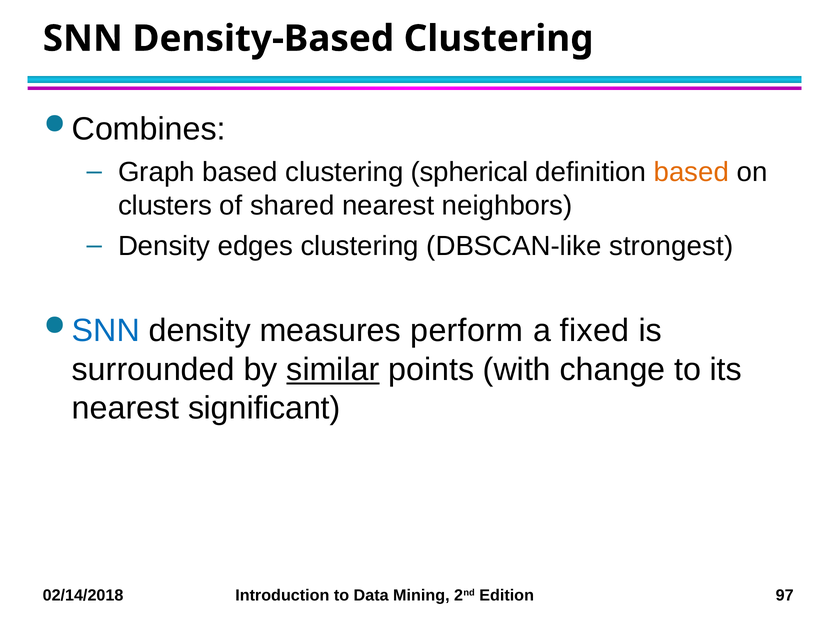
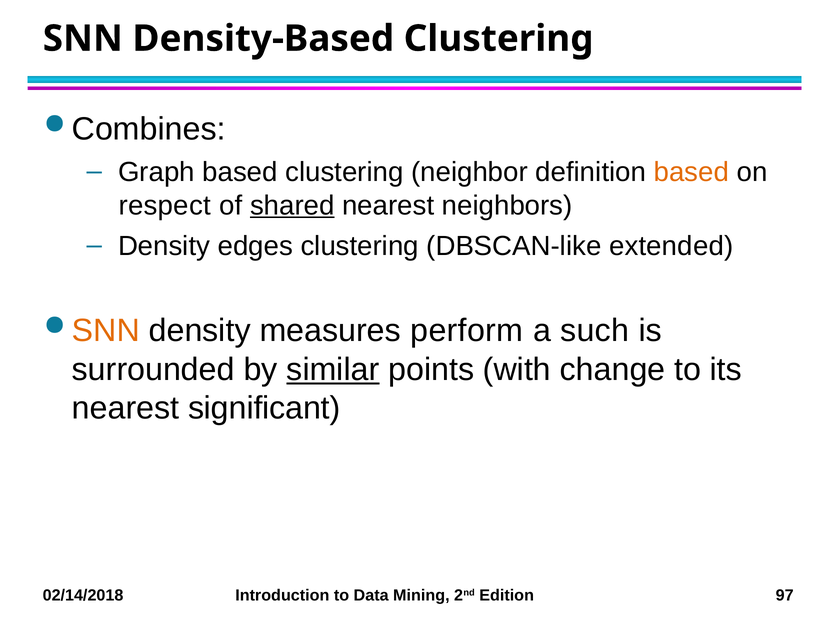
spherical: spherical -> neighbor
clusters: clusters -> respect
shared underline: none -> present
strongest: strongest -> extended
SNN at (106, 331) colour: blue -> orange
fixed: fixed -> such
